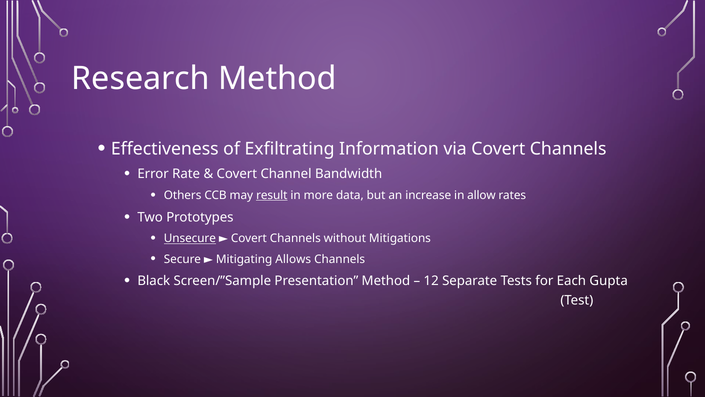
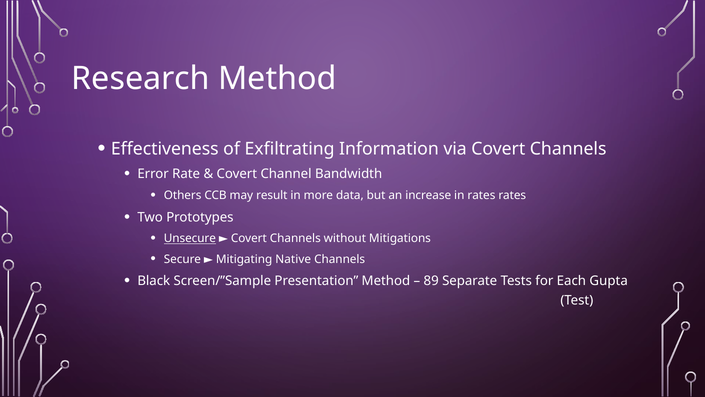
result underline: present -> none
in allow: allow -> rates
Allows: Allows -> Native
12: 12 -> 89
